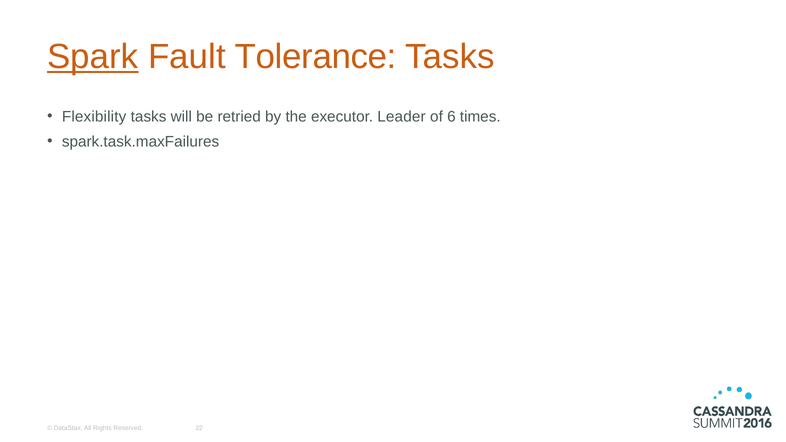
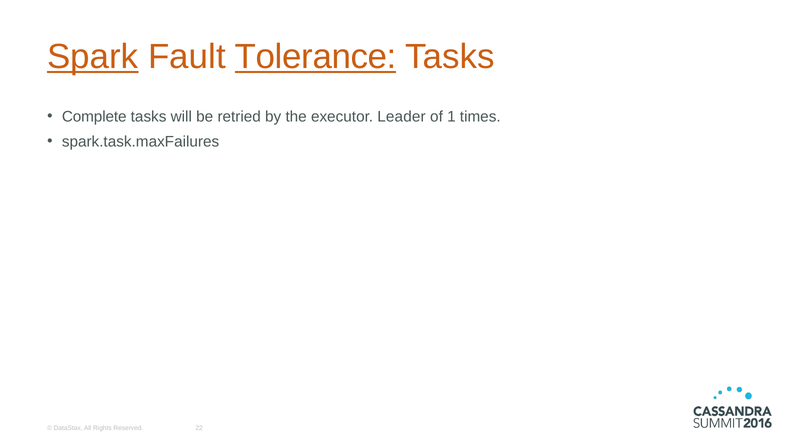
Tolerance underline: none -> present
Flexibility: Flexibility -> Complete
6: 6 -> 1
